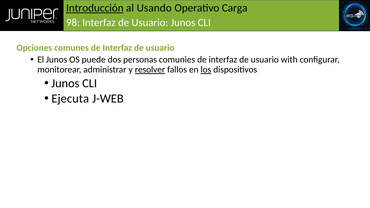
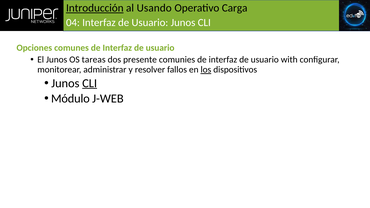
98: 98 -> 04
puede: puede -> tareas
personas: personas -> presente
resolver underline: present -> none
CLI at (90, 83) underline: none -> present
Ejecuta: Ejecuta -> Módulo
